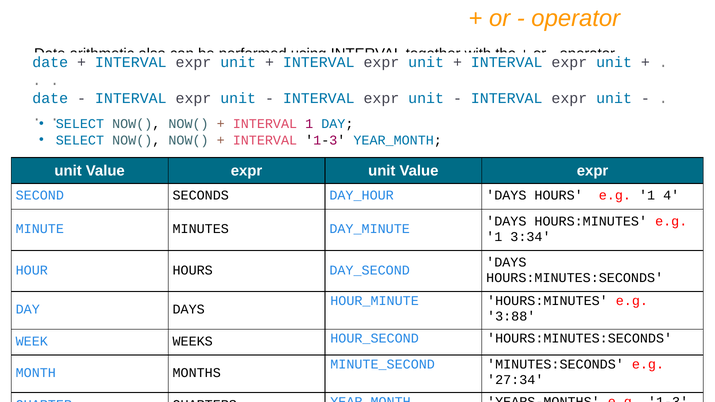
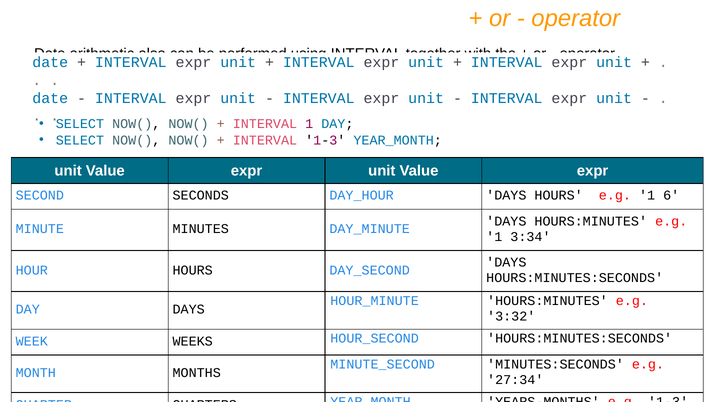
4: 4 -> 6
3:88: 3:88 -> 3:32
